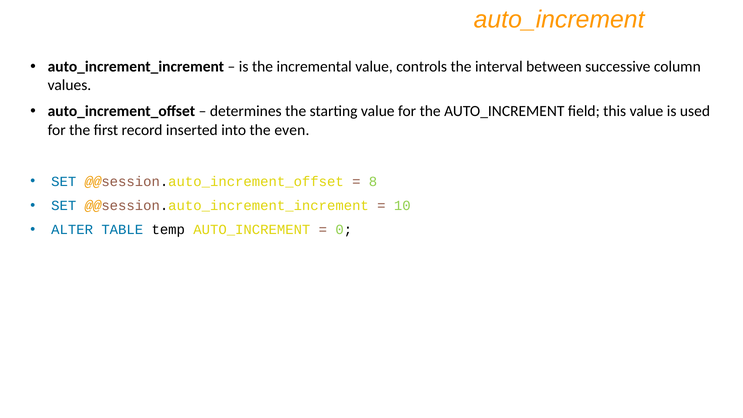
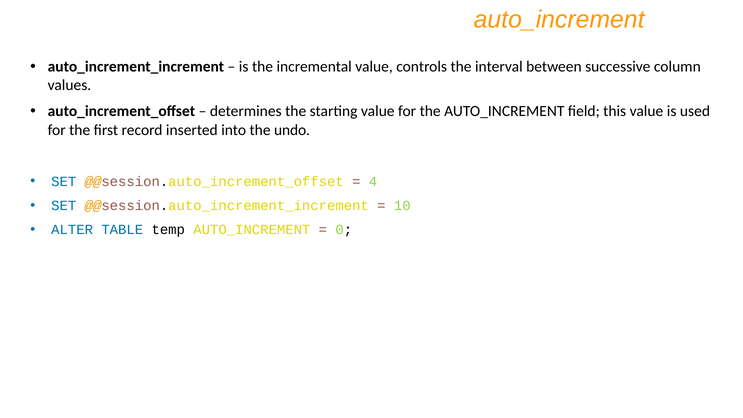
even: even -> undo
8: 8 -> 4
